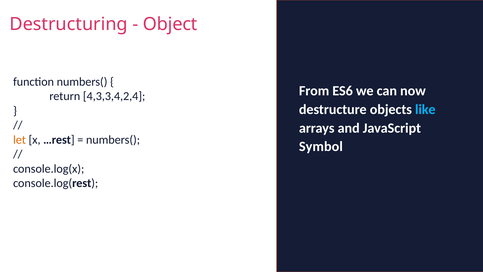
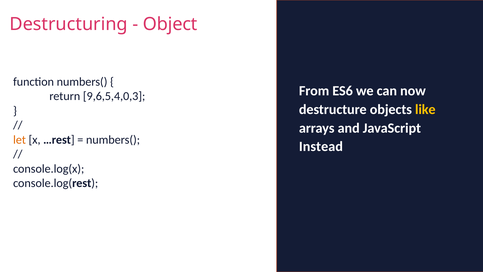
4,3,3,4,2,4: 4,3,3,4,2,4 -> 9,6,5,4,0,3
like colour: light blue -> yellow
Symbol: Symbol -> Instead
